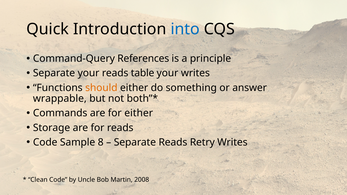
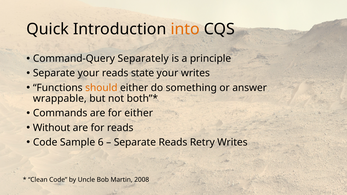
into colour: blue -> orange
References: References -> Separately
table: table -> state
Storage: Storage -> Without
8: 8 -> 6
